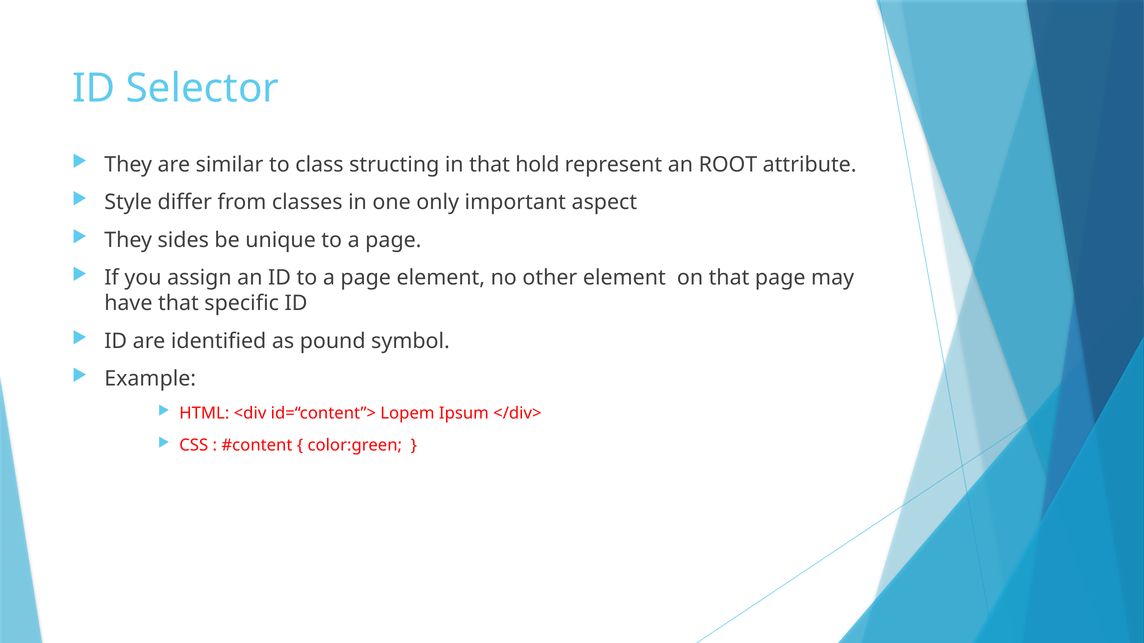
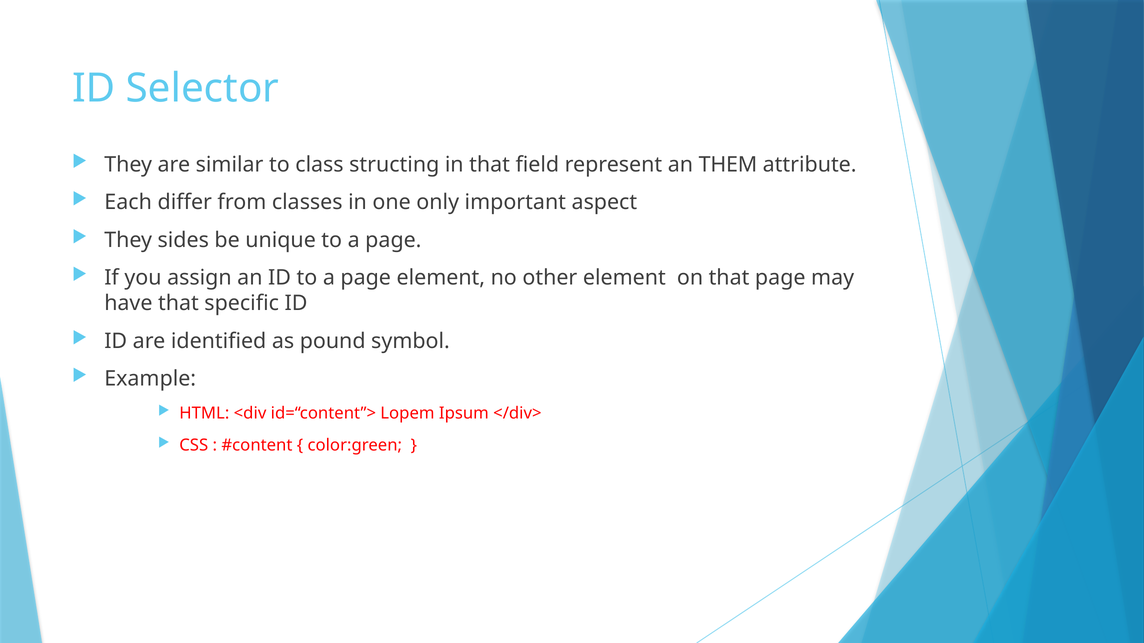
hold: hold -> field
ROOT: ROOT -> THEM
Style: Style -> Each
